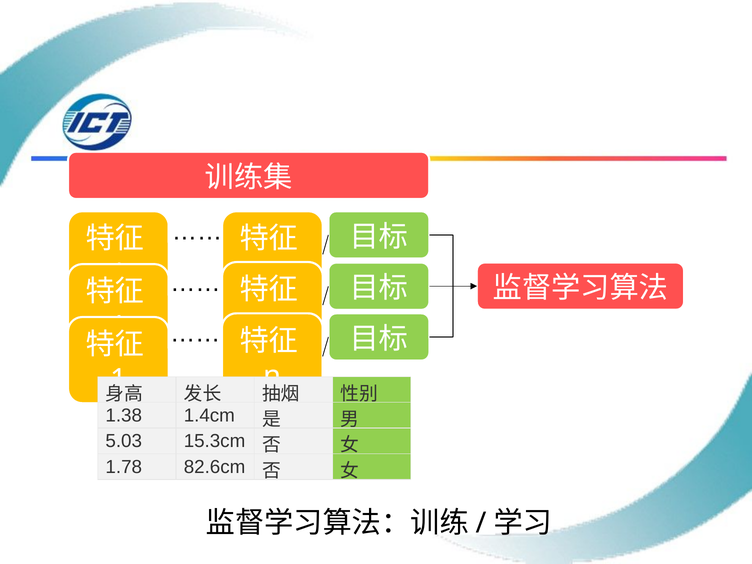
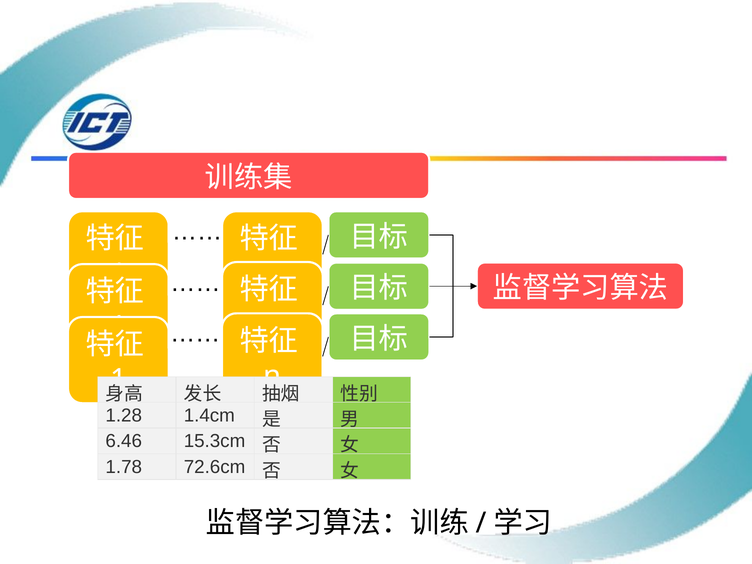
1.38: 1.38 -> 1.28
5.03: 5.03 -> 6.46
82.6cm: 82.6cm -> 72.6cm
